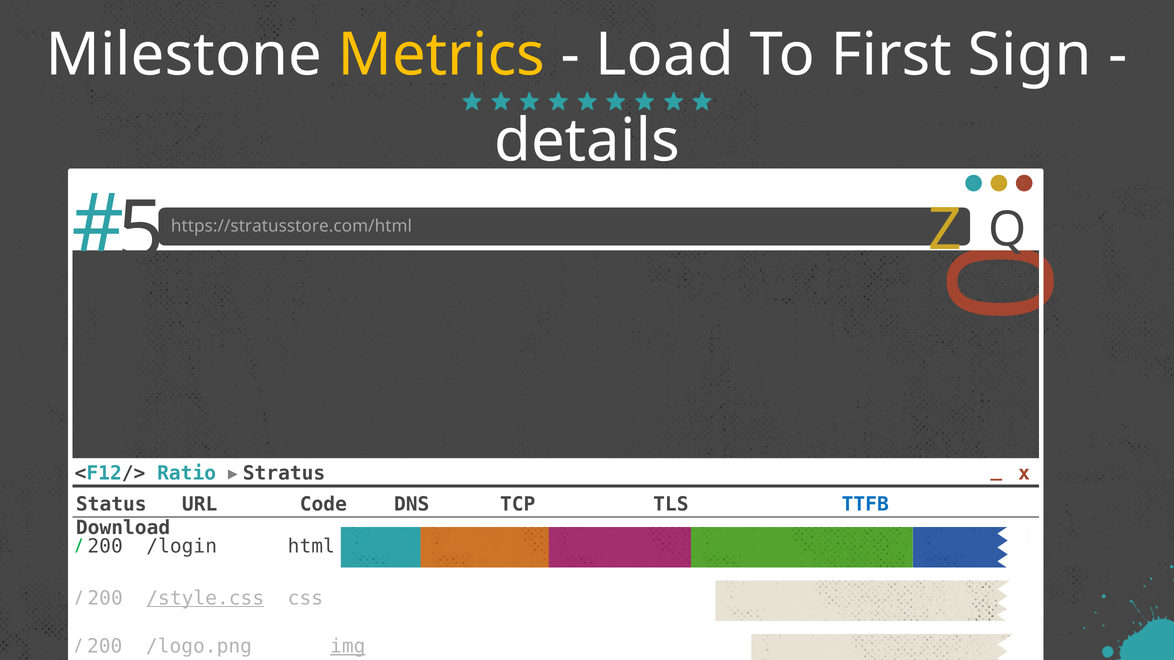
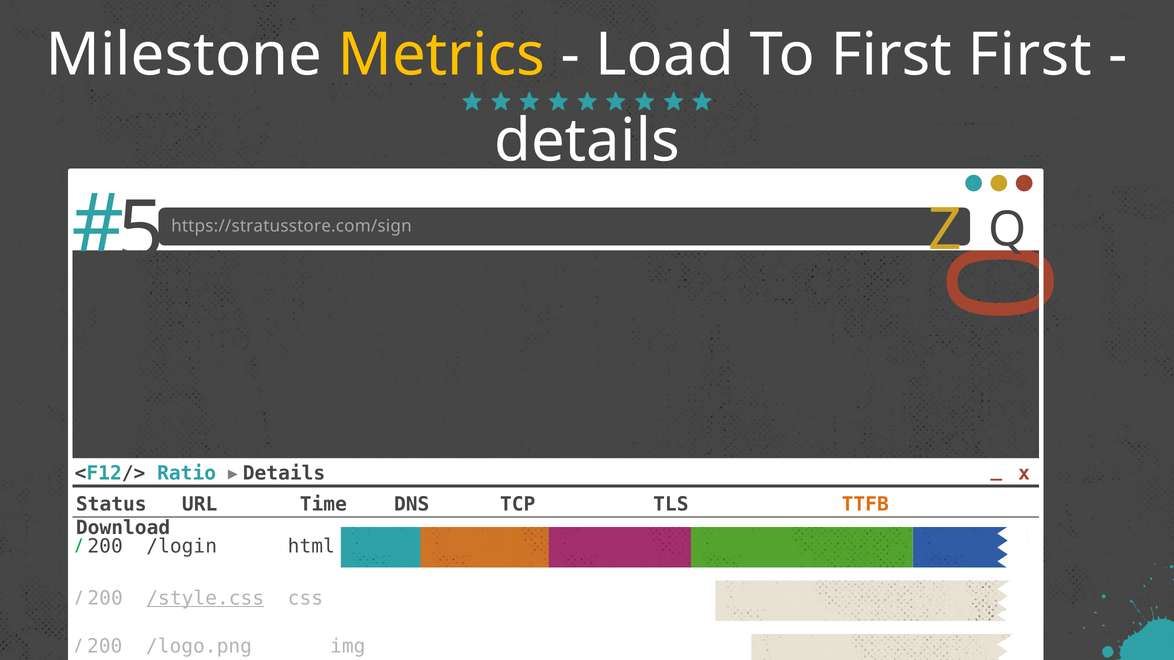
First Sign: Sign -> First
https://stratusstore.com/html: https://stratusstore.com/html -> https://stratusstore.com/sign
Stratus at (284, 474): Stratus -> Details
Code: Code -> Time
TTFB colour: blue -> orange
img underline: present -> none
